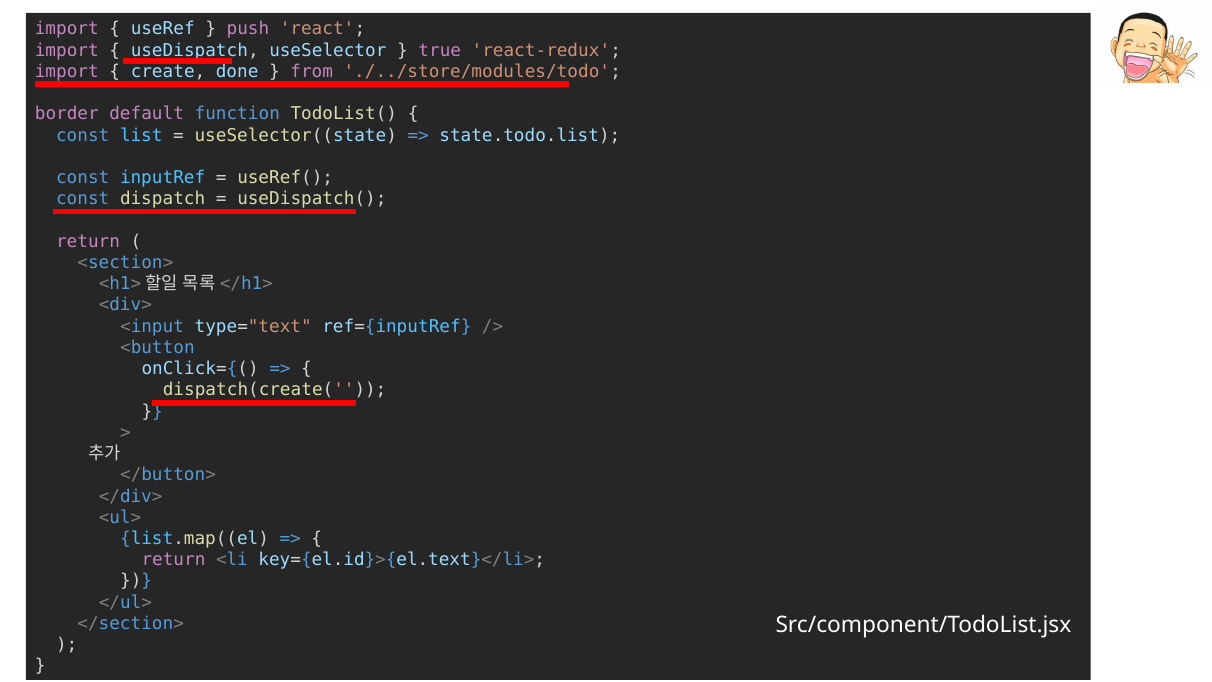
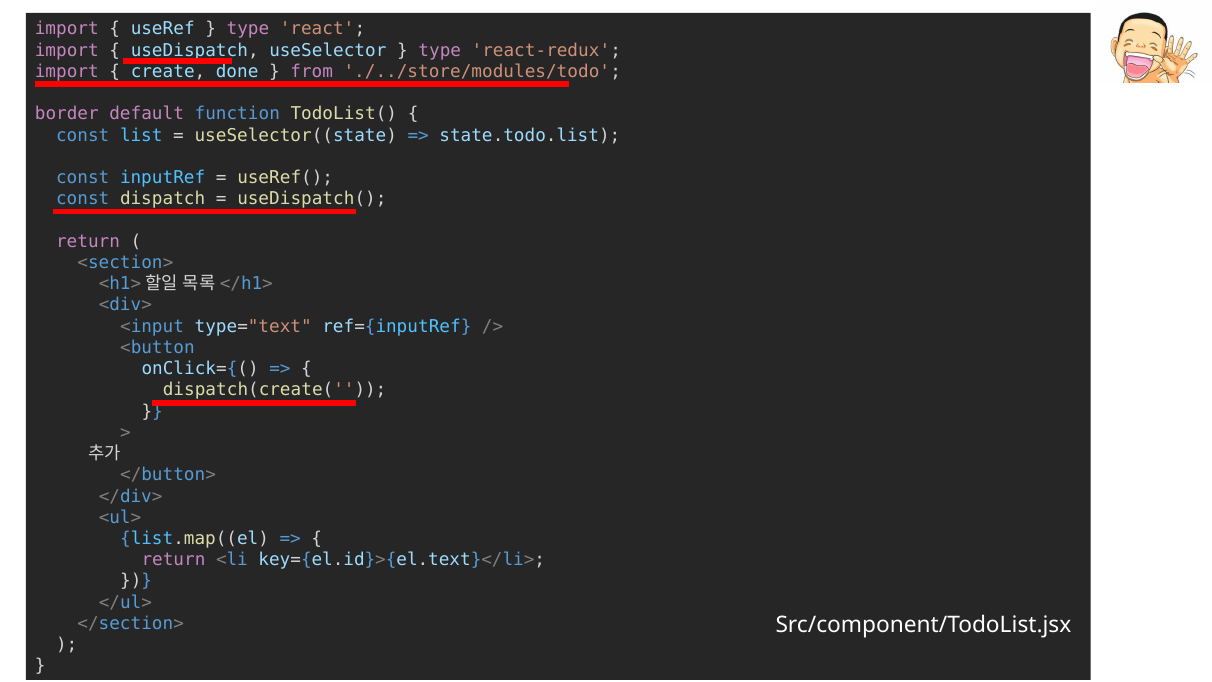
push at (248, 29): push -> type
true at (440, 50): true -> type
